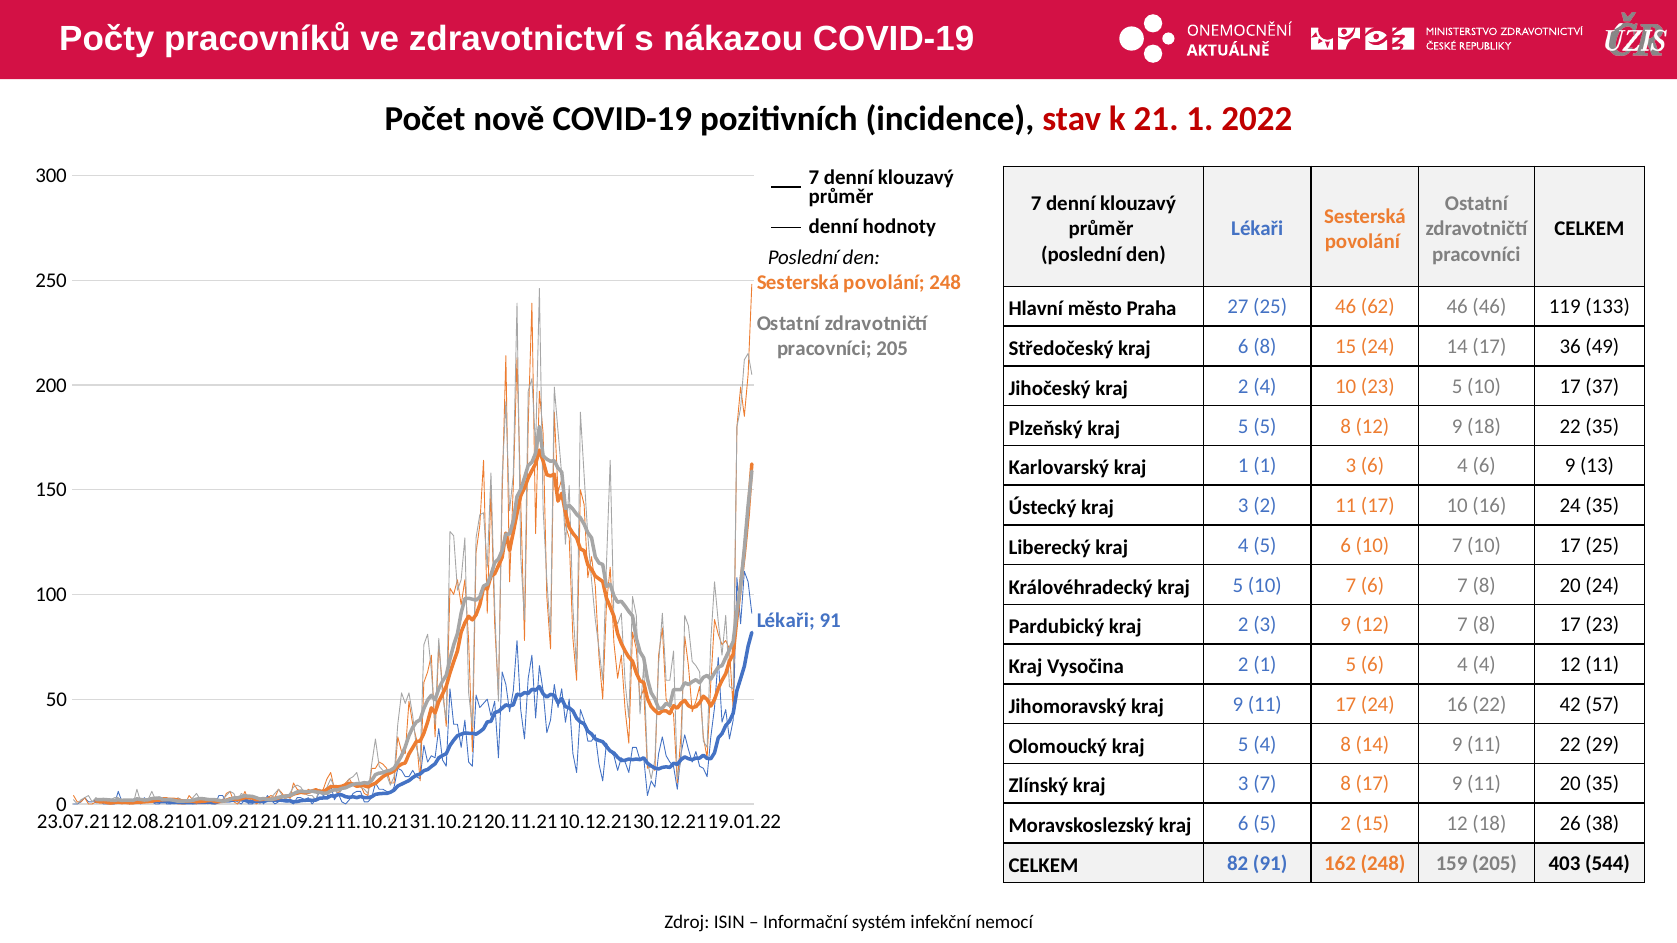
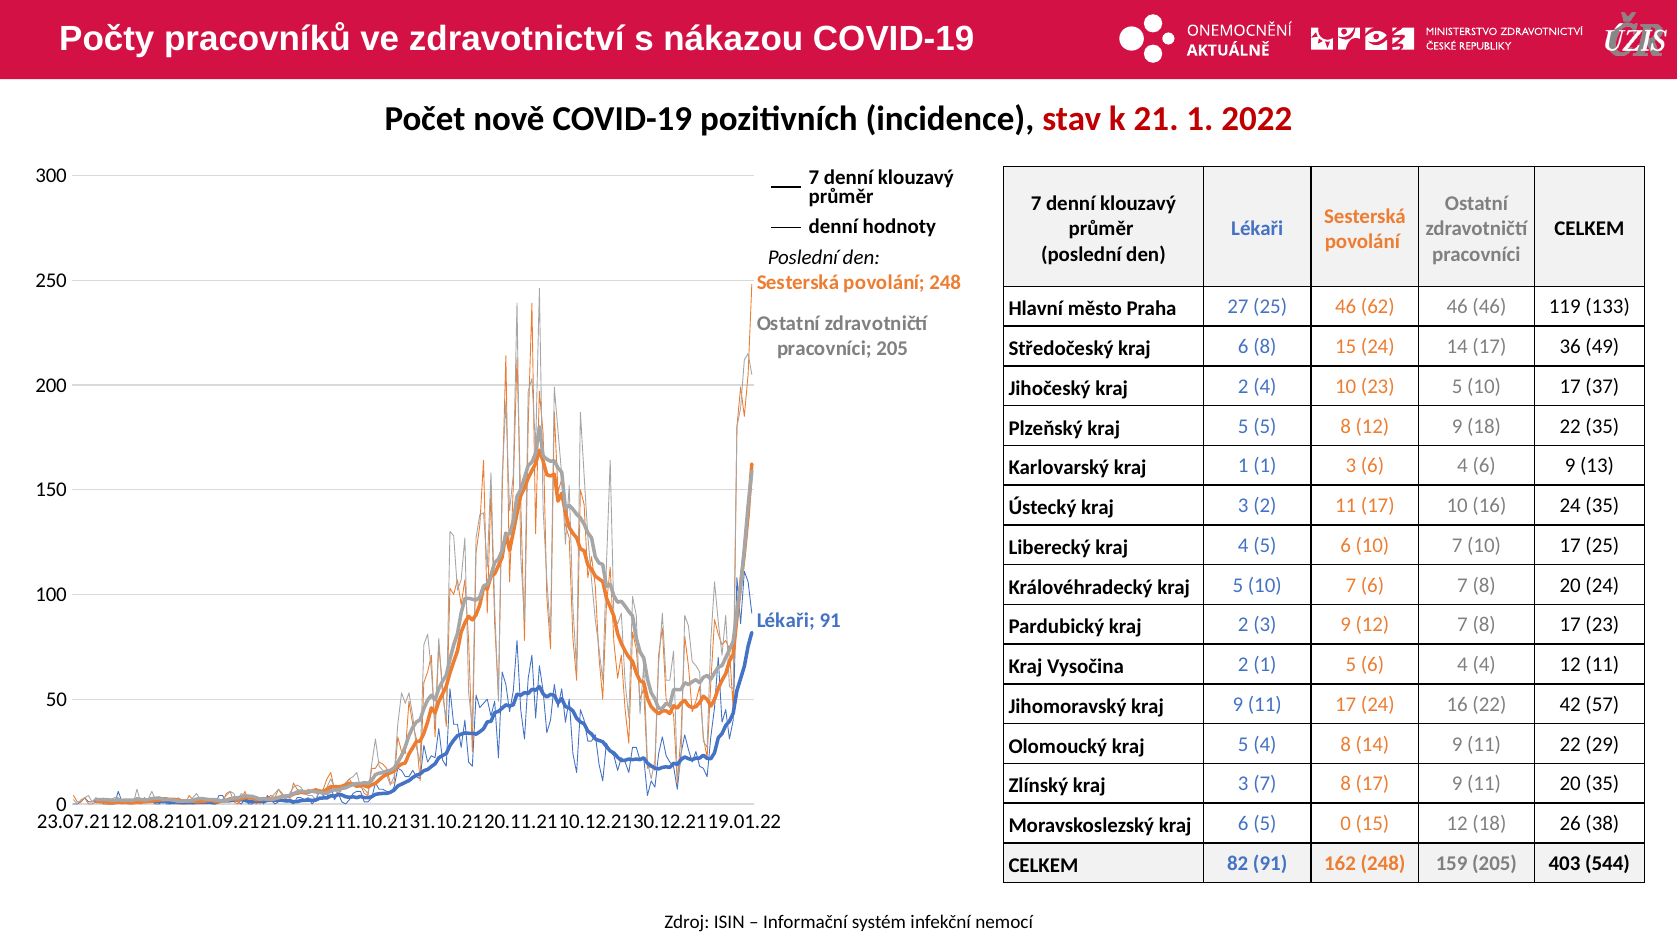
5 2: 2 -> 0
